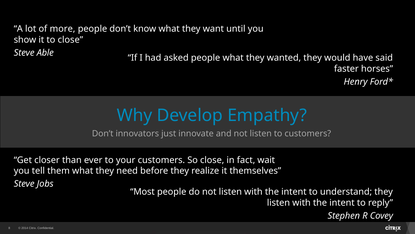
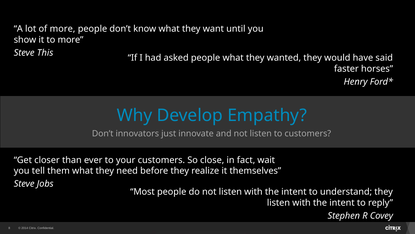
to close: close -> more
Able: Able -> This
